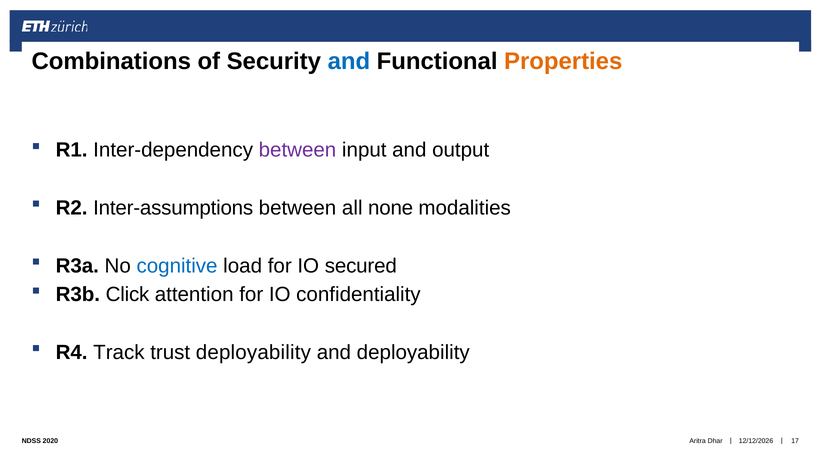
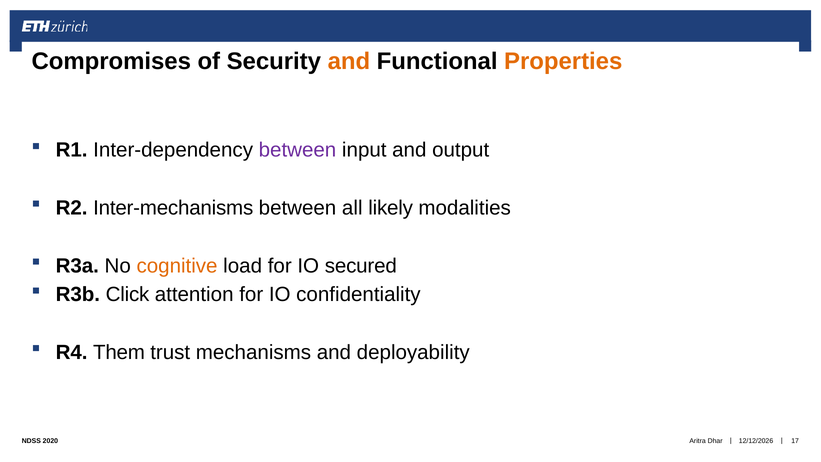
Combinations: Combinations -> Compromises
and at (349, 62) colour: blue -> orange
Inter-assumptions: Inter-assumptions -> Inter-mechanisms
none: none -> likely
cognitive colour: blue -> orange
Track: Track -> Them
trust deployability: deployability -> mechanisms
